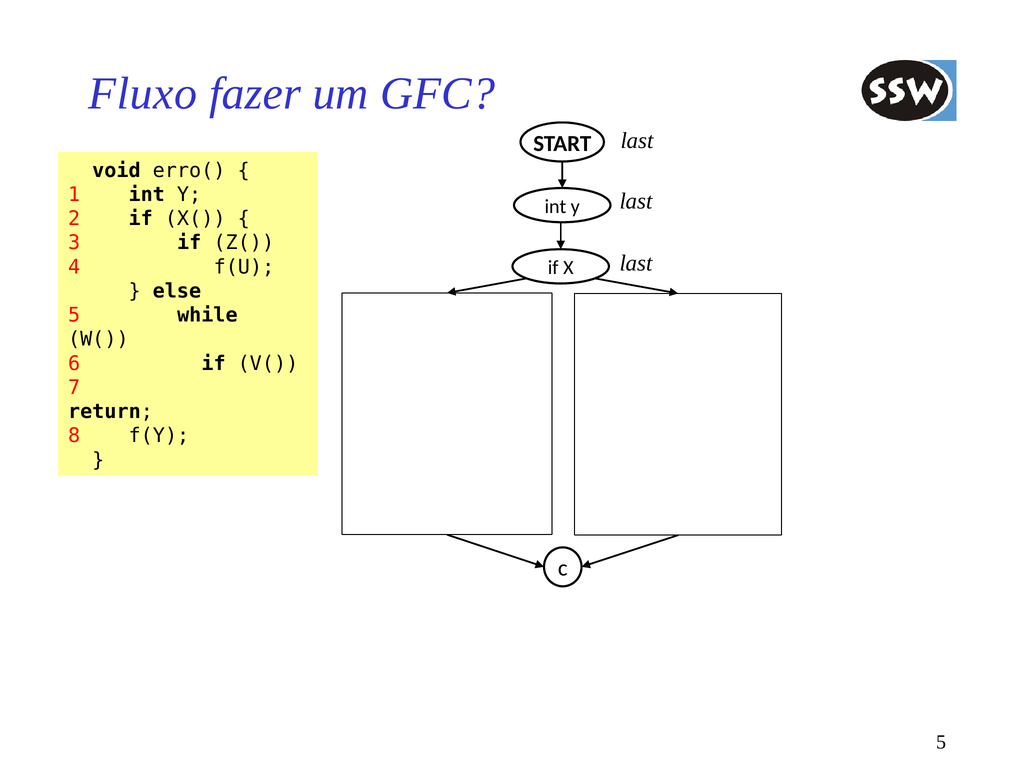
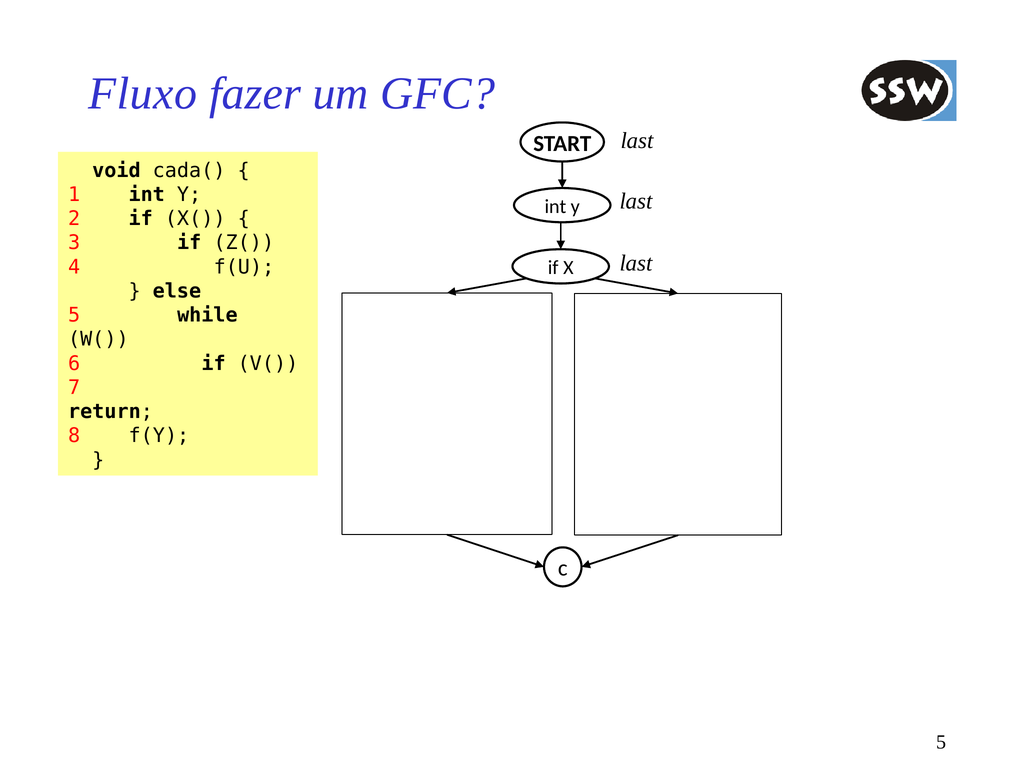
erro(: erro( -> cada(
